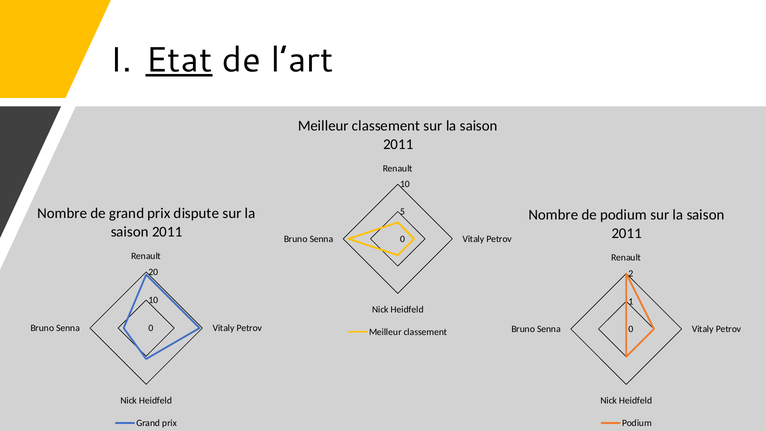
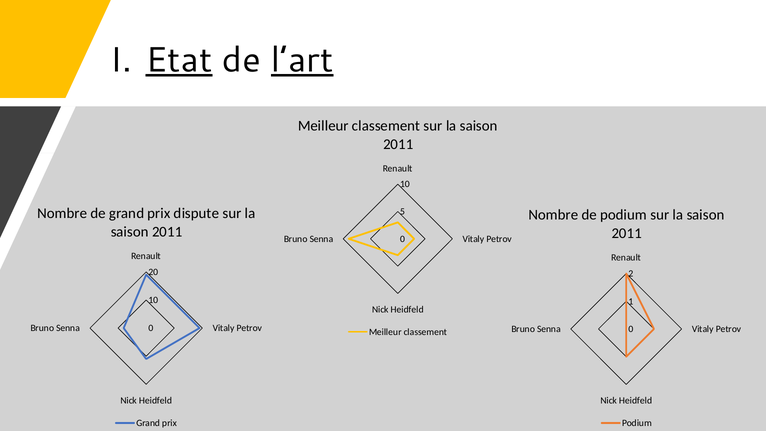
l’art underline: none -> present
